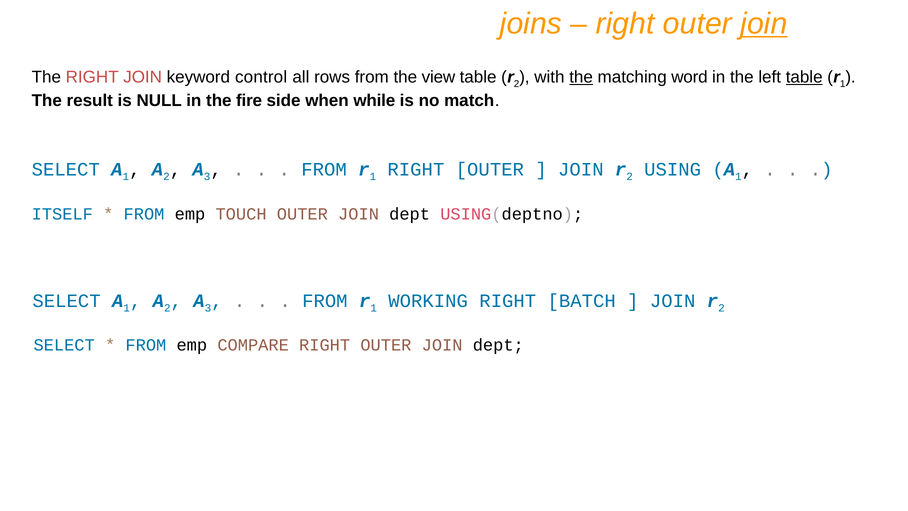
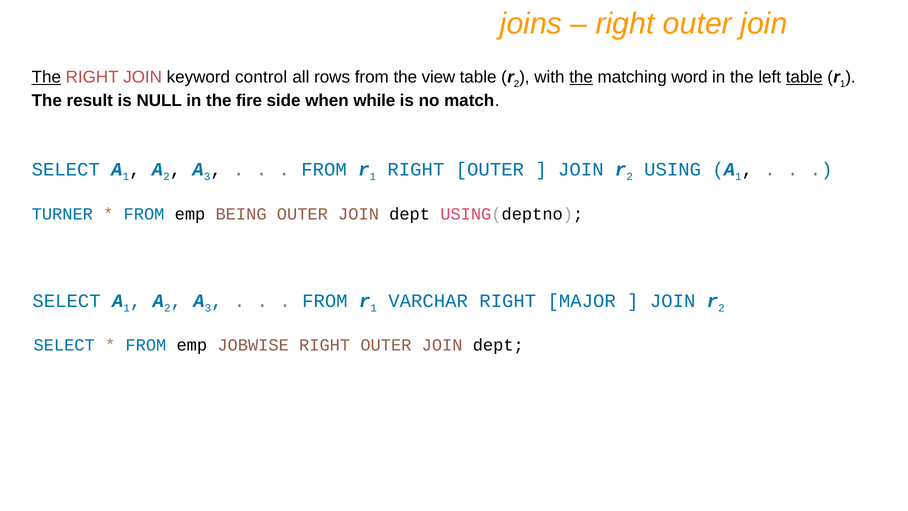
join at (764, 24) underline: present -> none
The at (46, 77) underline: none -> present
ITSELF: ITSELF -> TURNER
TOUCH: TOUCH -> BEING
WORKING: WORKING -> VARCHAR
BATCH: BATCH -> MAJOR
COMPARE: COMPARE -> JOBWISE
